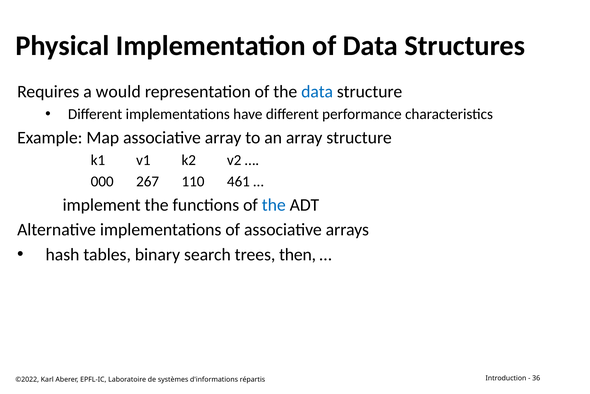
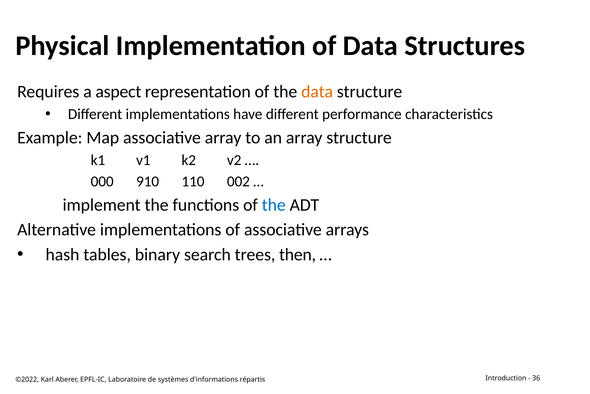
would: would -> aspect
data at (317, 92) colour: blue -> orange
267: 267 -> 910
461: 461 -> 002
